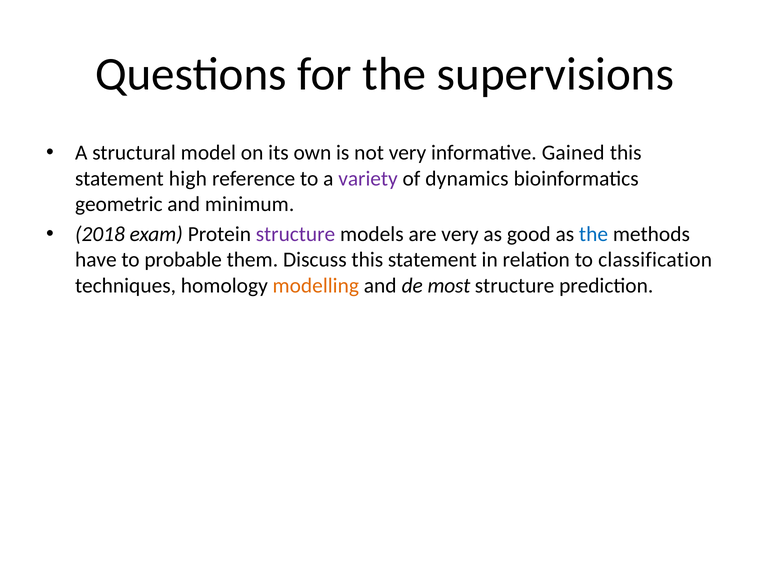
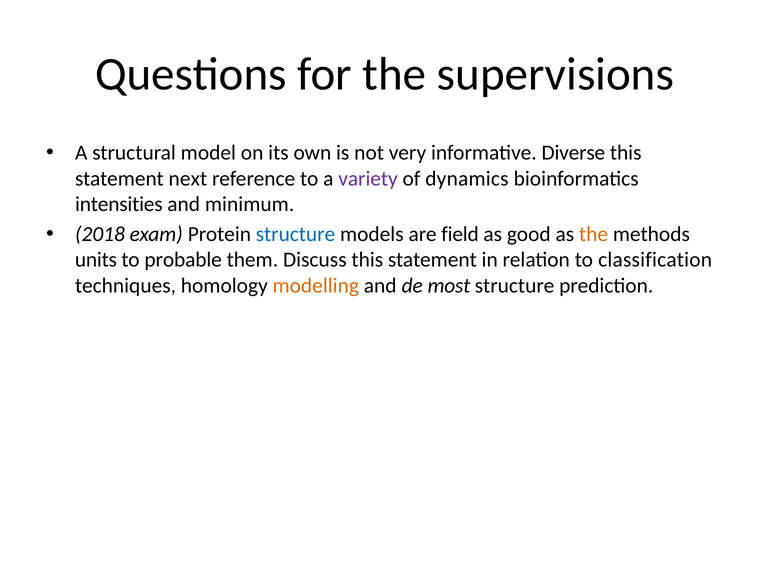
Gained: Gained -> Diverse
high: high -> next
geometric: geometric -> intensities
structure at (296, 234) colour: purple -> blue
are very: very -> field
the at (593, 234) colour: blue -> orange
have: have -> units
